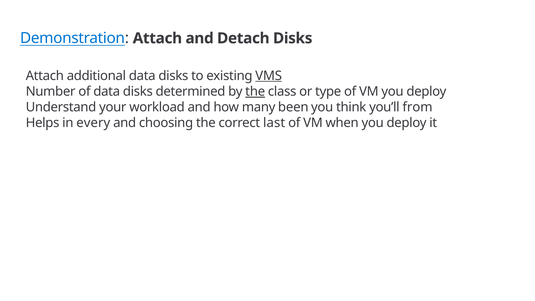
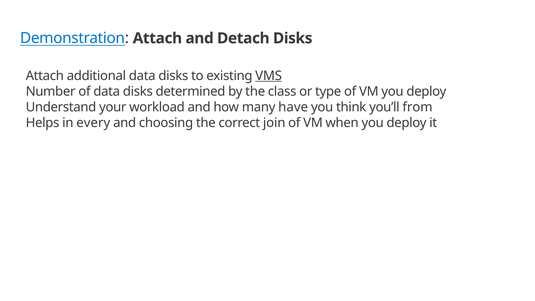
the at (255, 91) underline: present -> none
been: been -> have
last: last -> join
